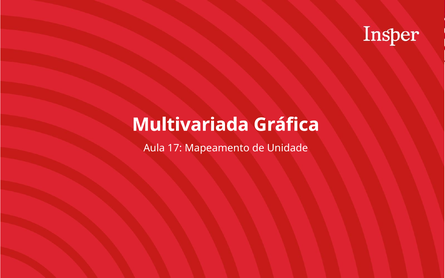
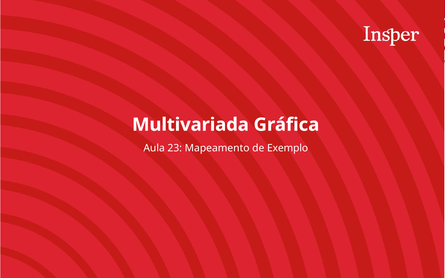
17: 17 -> 23
Unidade: Unidade -> Exemplo
